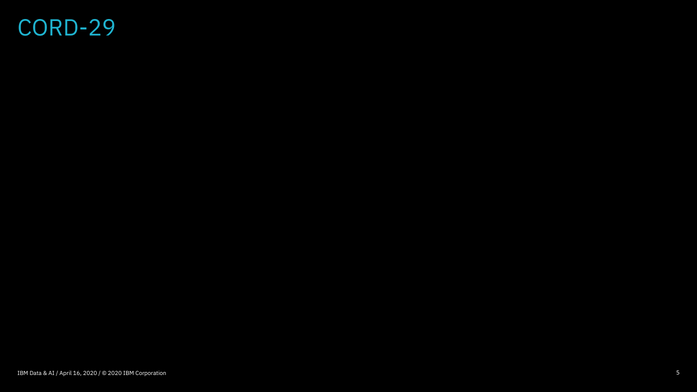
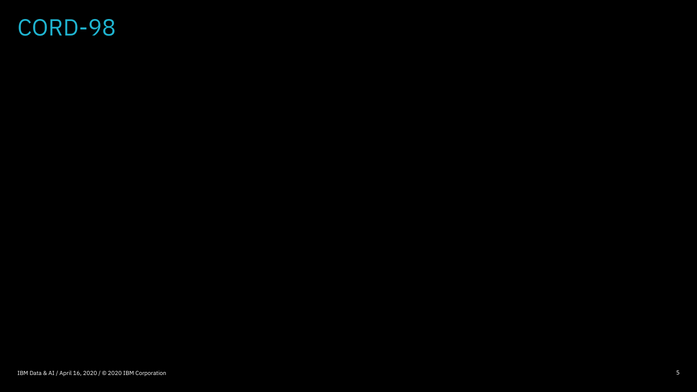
CORD-29: CORD-29 -> CORD-98
